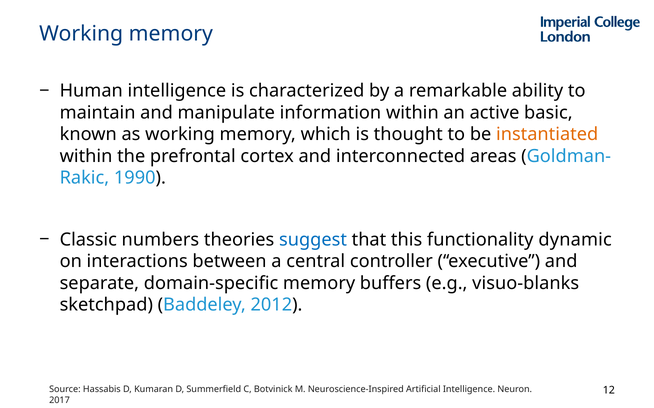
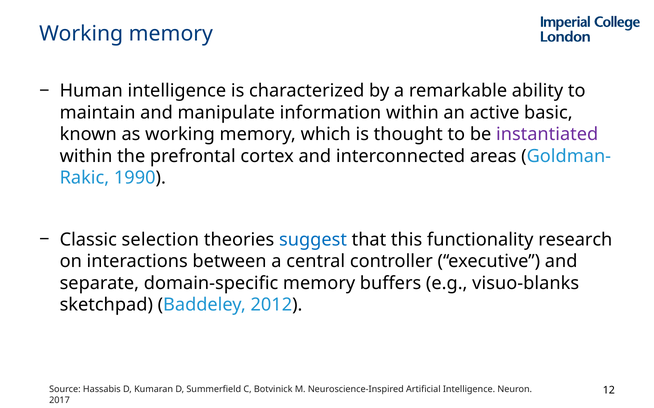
instantiated colour: orange -> purple
numbers: numbers -> selection
dynamic: dynamic -> research
